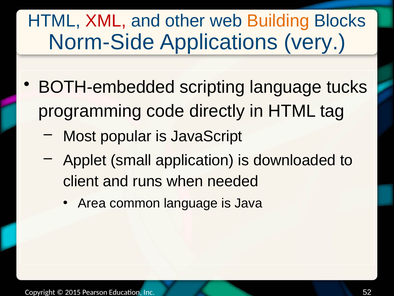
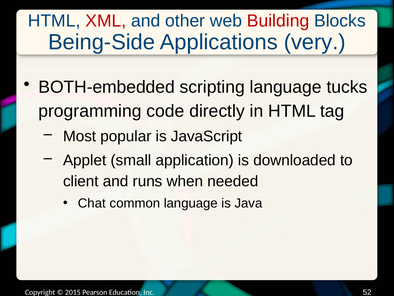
Building colour: orange -> red
Norm-Side: Norm-Side -> Being-Side
Area: Area -> Chat
